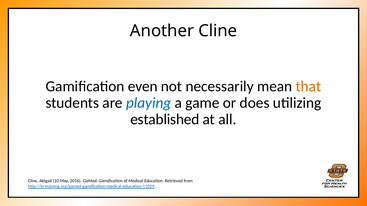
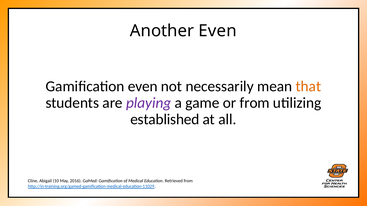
Another Cline: Cline -> Even
playing colour: blue -> purple
or does: does -> from
